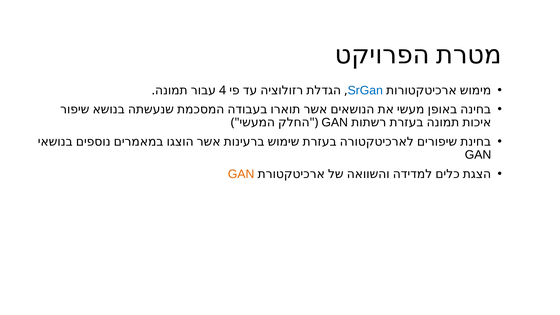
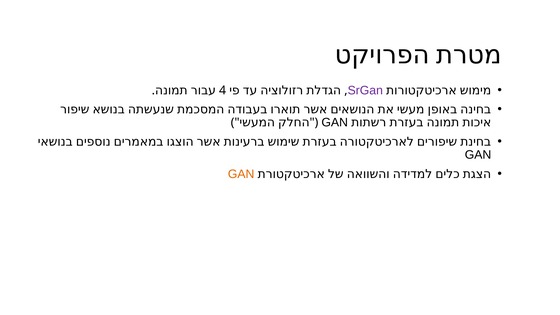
SrGan colour: blue -> purple
